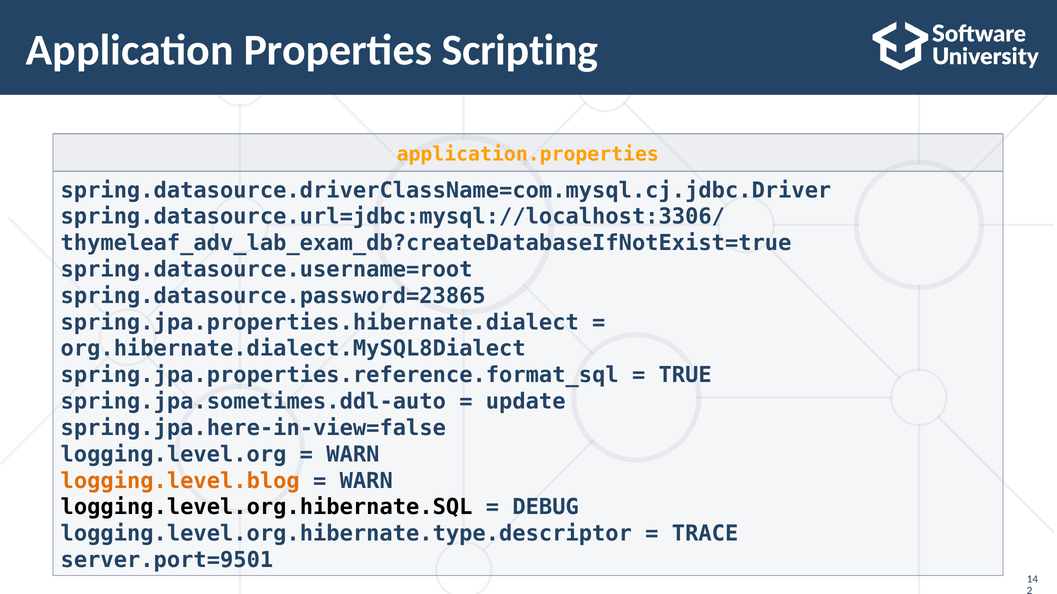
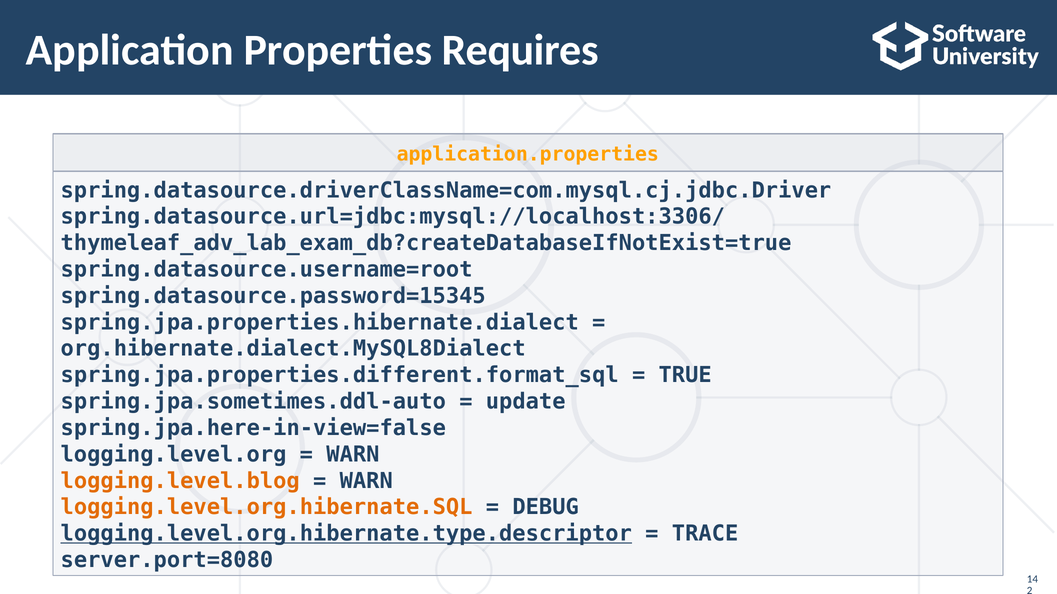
Scripting: Scripting -> Requires
spring.datasource.password=23865: spring.datasource.password=23865 -> spring.datasource.password=15345
spring.jpa.properties.reference.format_sql: spring.jpa.properties.reference.format_sql -> spring.jpa.properties.different.format_sql
logging.level.org.hibernate.SQL colour: black -> orange
logging.level.org.hibernate.type.descriptor underline: none -> present
server.port=9501: server.port=9501 -> server.port=8080
